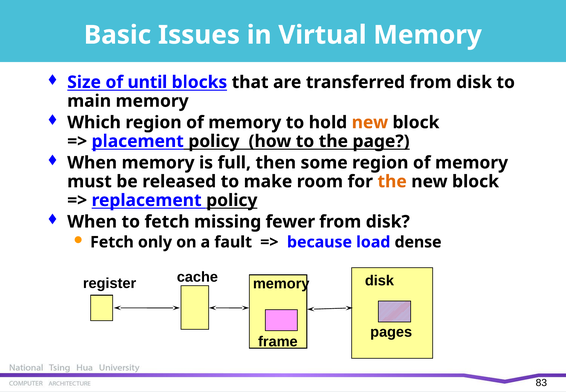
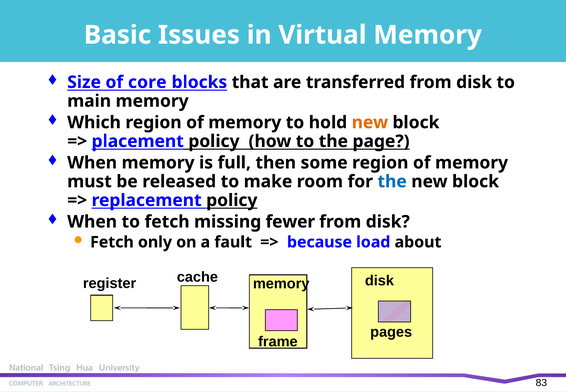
until: until -> core
the at (392, 181) colour: orange -> blue
dense: dense -> about
